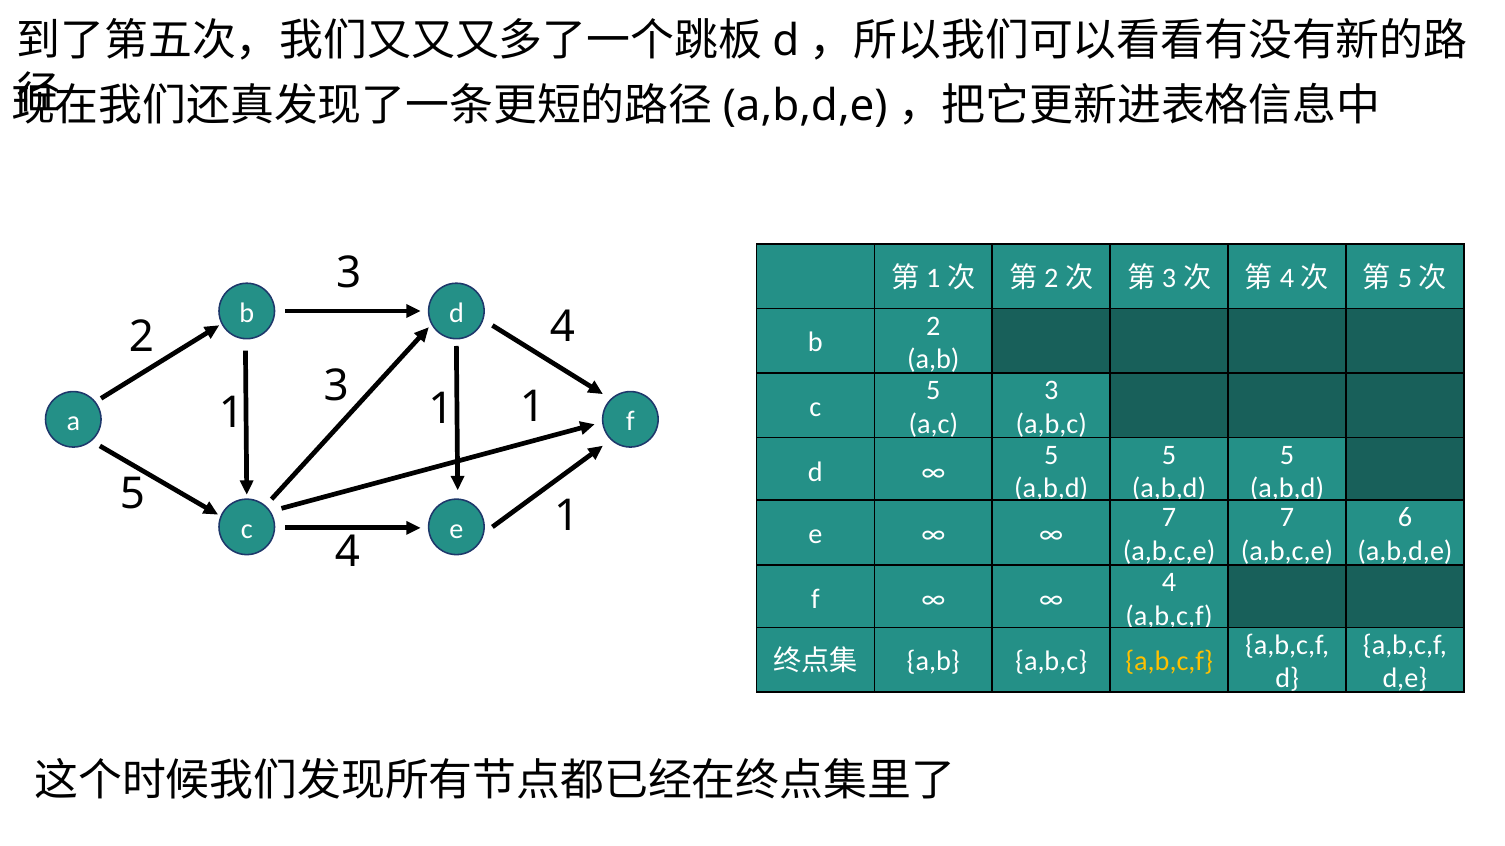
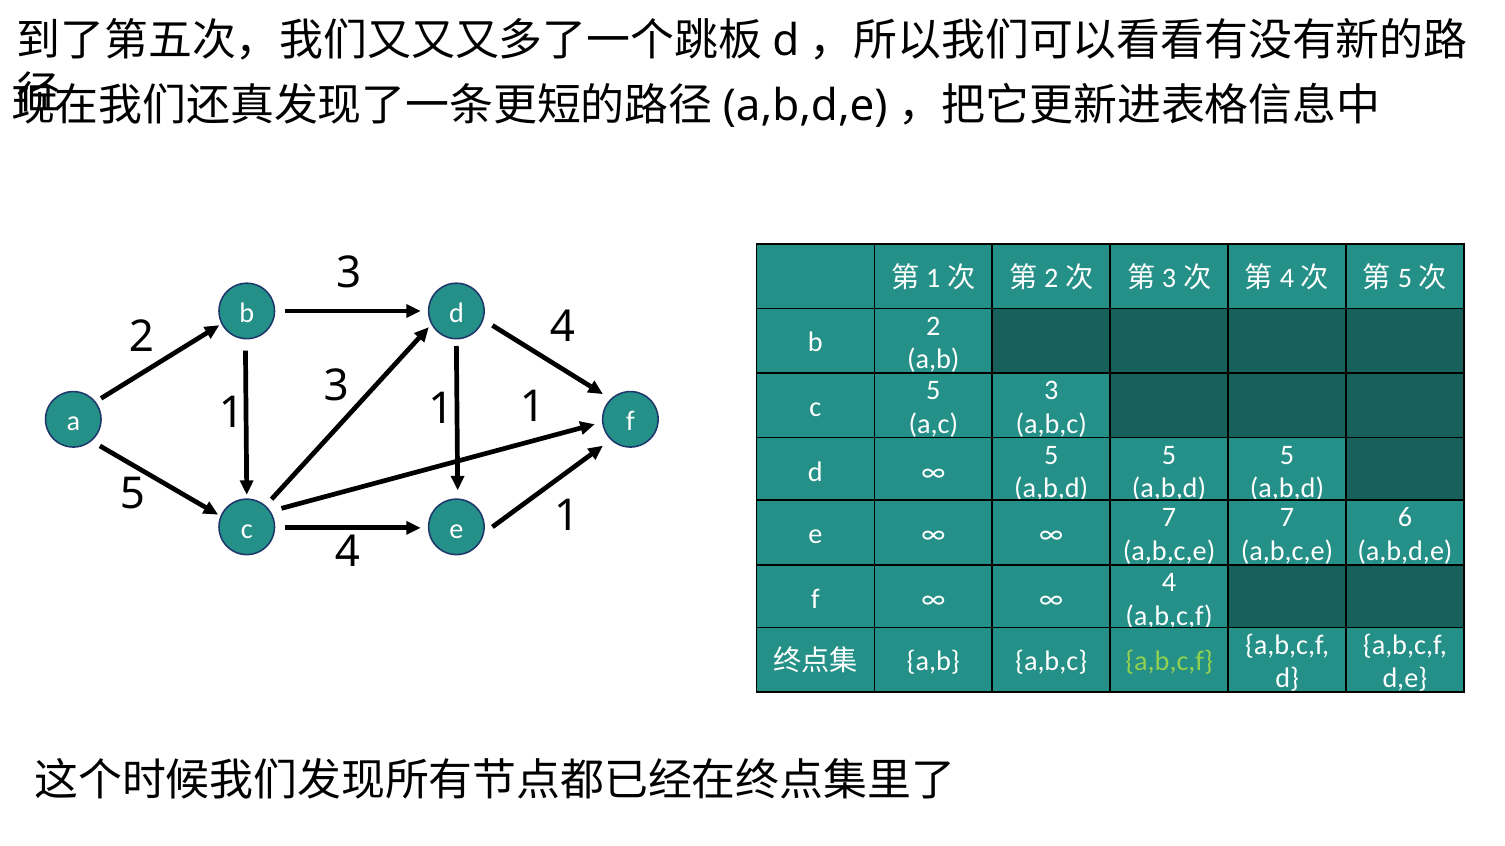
a,b,c,f at (1169, 662) colour: yellow -> light green
